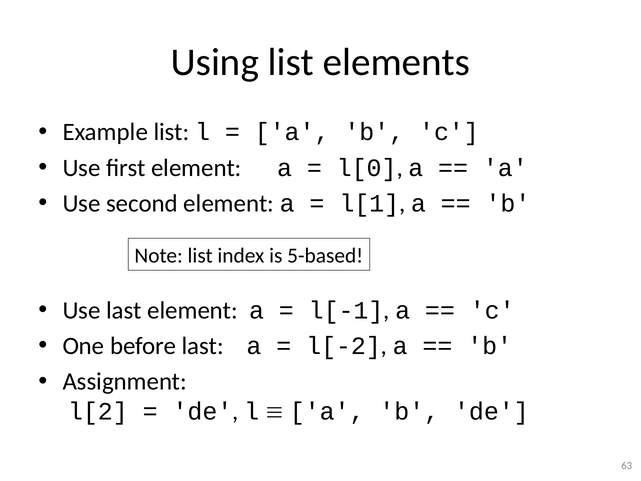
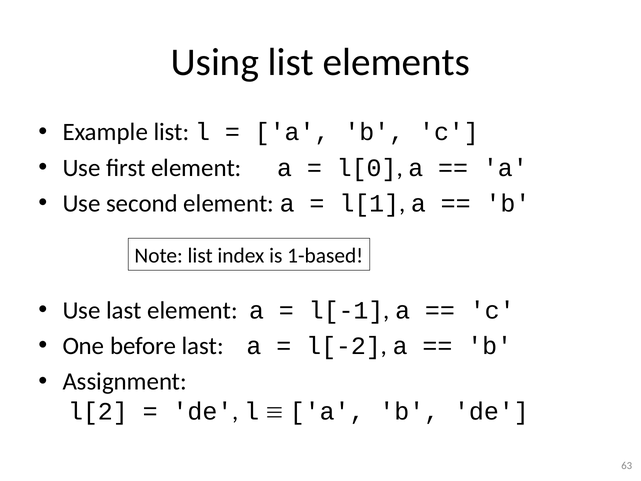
5-based: 5-based -> 1-based
